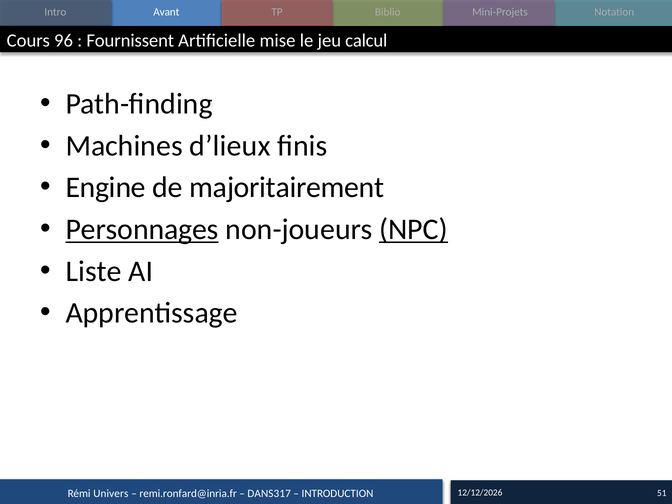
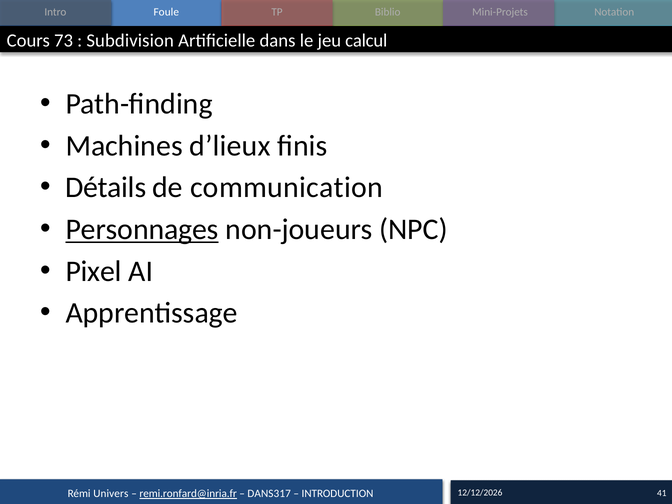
Avant: Avant -> Foule
96: 96 -> 73
Fournissent: Fournissent -> Subdivision
mise: mise -> dans
Engine: Engine -> Détails
majoritairement: majoritairement -> communication
NPC underline: present -> none
Liste: Liste -> Pixel
remi.ronfard@inria.fr underline: none -> present
51: 51 -> 41
